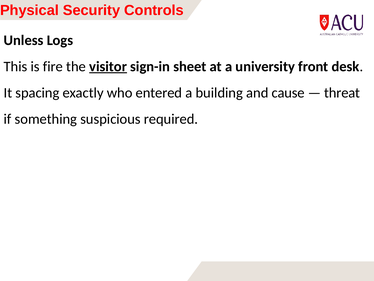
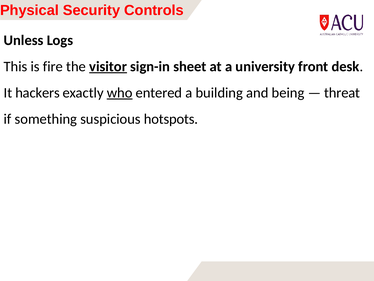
spacing: spacing -> hackers
who underline: none -> present
cause: cause -> being
required: required -> hotspots
